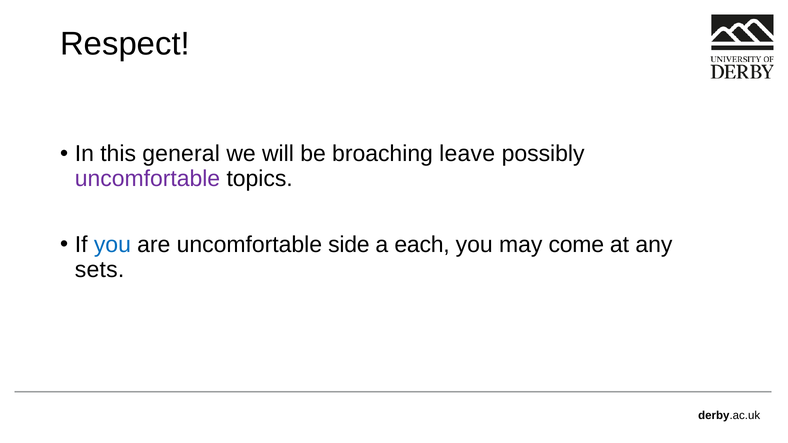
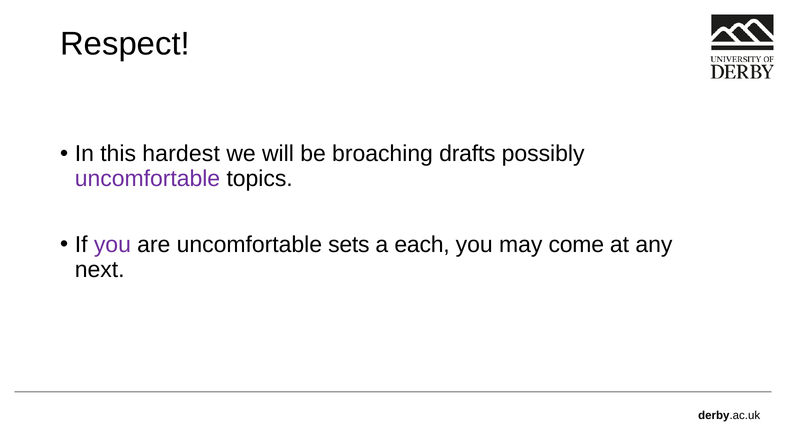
general: general -> hardest
leave: leave -> drafts
you at (112, 245) colour: blue -> purple
side: side -> sets
sets: sets -> next
